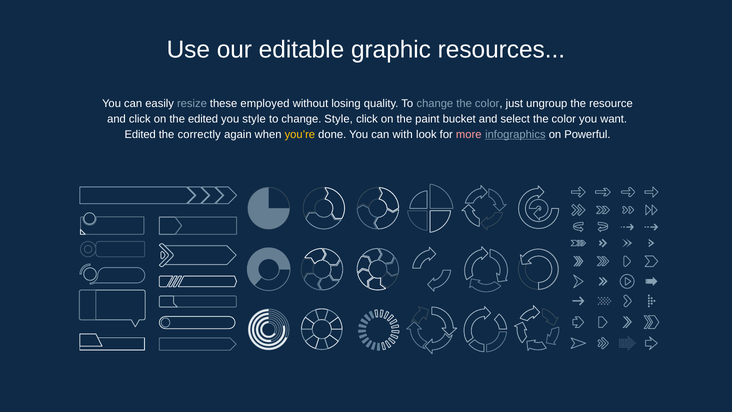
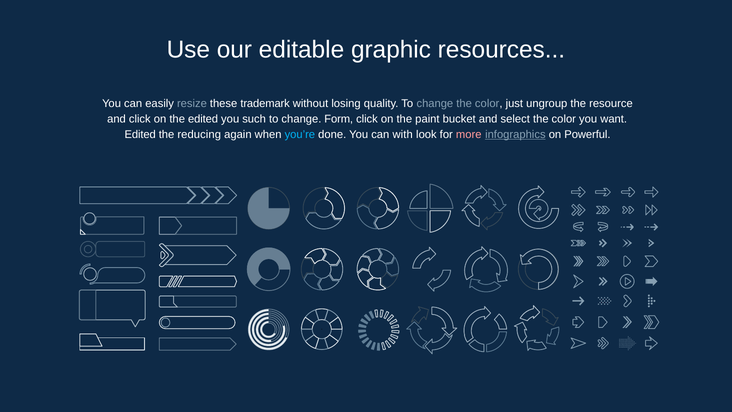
employed: employed -> trademark
you style: style -> such
change Style: Style -> Form
correctly: correctly -> reducing
you’re colour: yellow -> light blue
